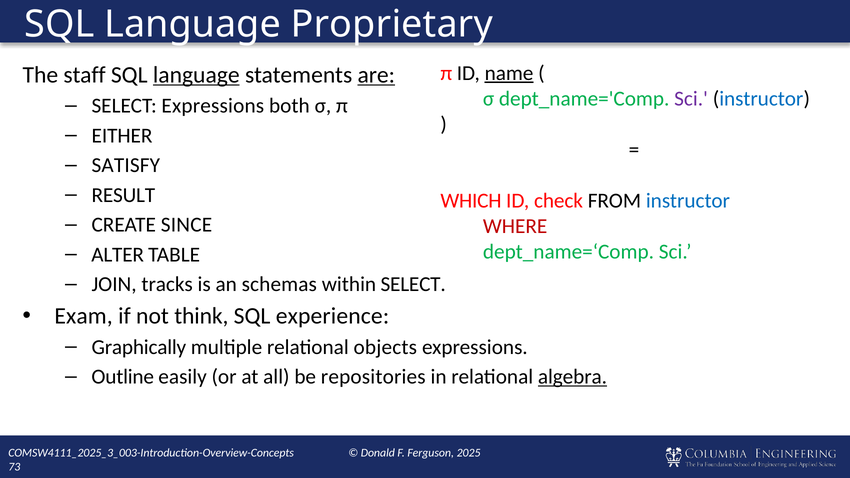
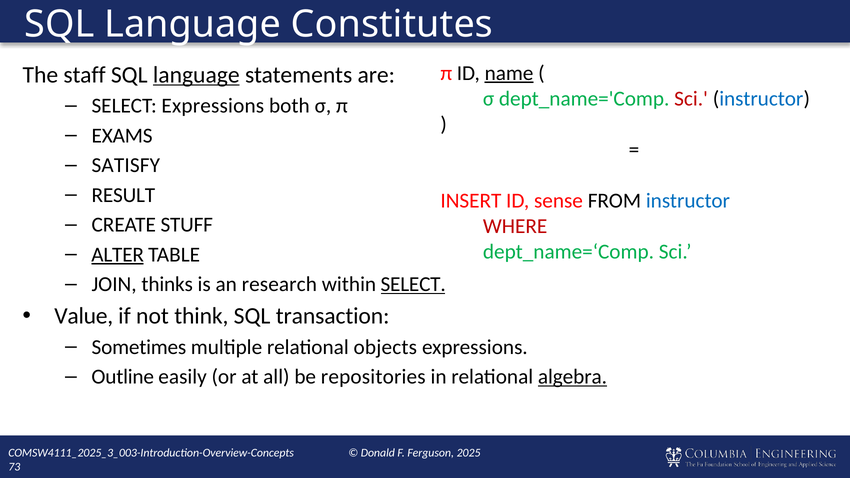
Proprietary: Proprietary -> Constitutes
are underline: present -> none
Sci at (691, 99) colour: purple -> red
EITHER: EITHER -> EXAMS
WHICH: WHICH -> INSERT
check: check -> sense
SINCE: SINCE -> STUFF
ALTER underline: none -> present
tracks: tracks -> thinks
schemas: schemas -> research
SELECT at (413, 284) underline: none -> present
Exam: Exam -> Value
experience: experience -> transaction
Graphically: Graphically -> Sometimes
